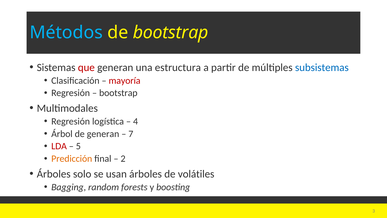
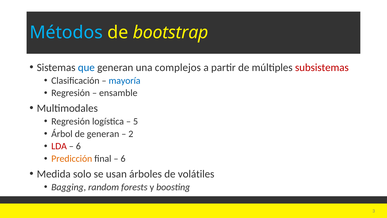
que colour: red -> blue
estructura: estructura -> complejos
subsistemas colour: blue -> red
mayoría colour: red -> blue
bootstrap at (118, 93): bootstrap -> ensamble
4: 4 -> 5
7: 7 -> 2
5 at (78, 146): 5 -> 6
2 at (123, 159): 2 -> 6
Árboles at (54, 174): Árboles -> Medida
